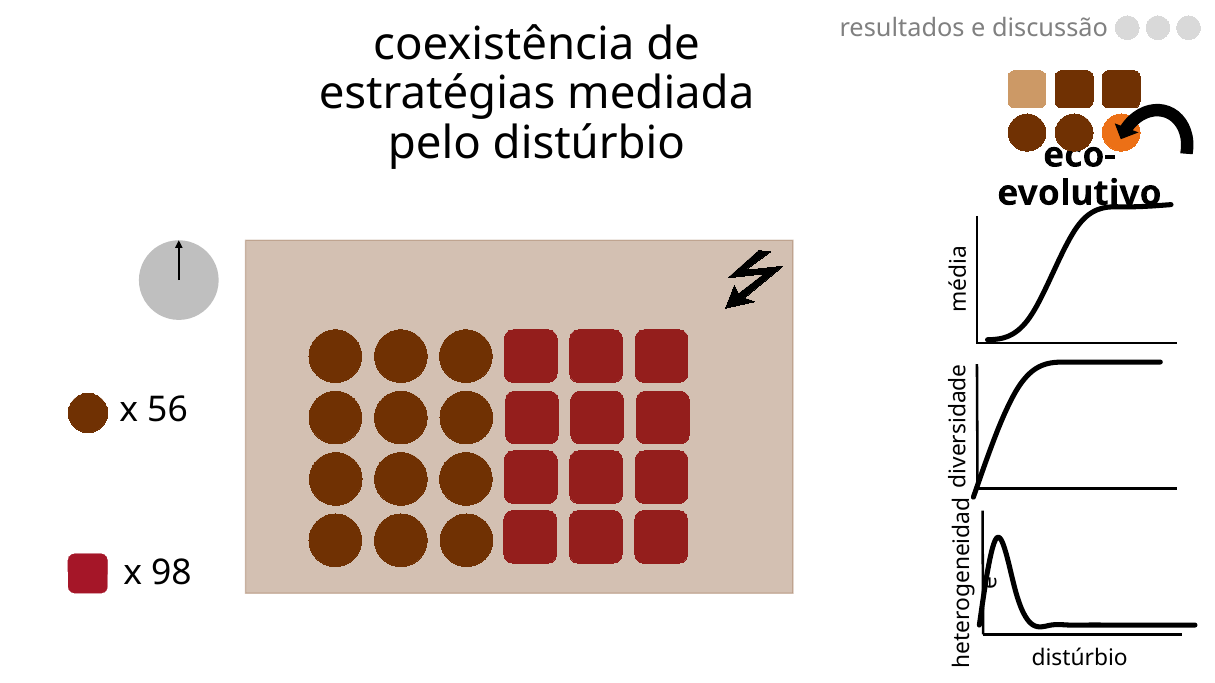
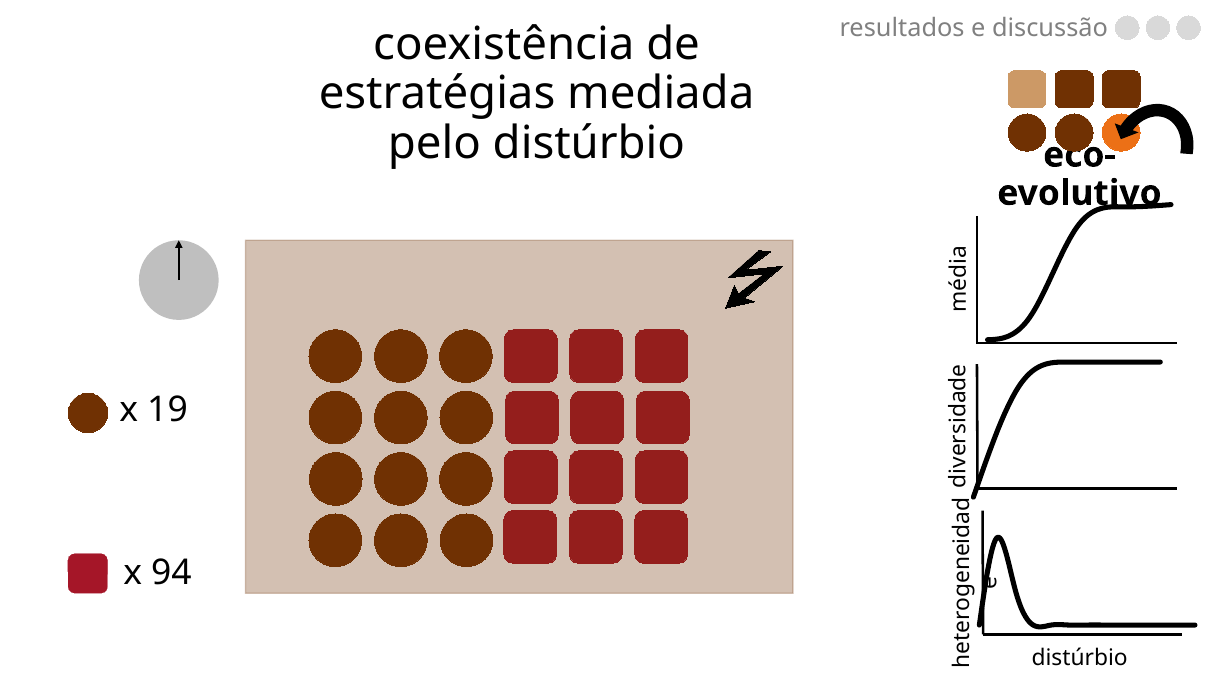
56: 56 -> 19
98: 98 -> 94
